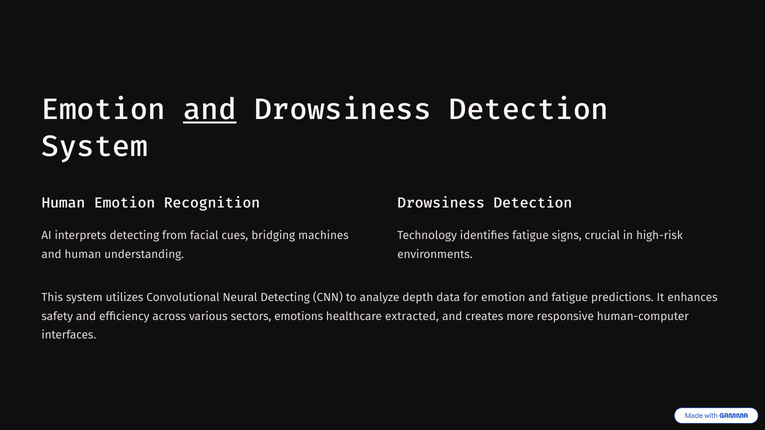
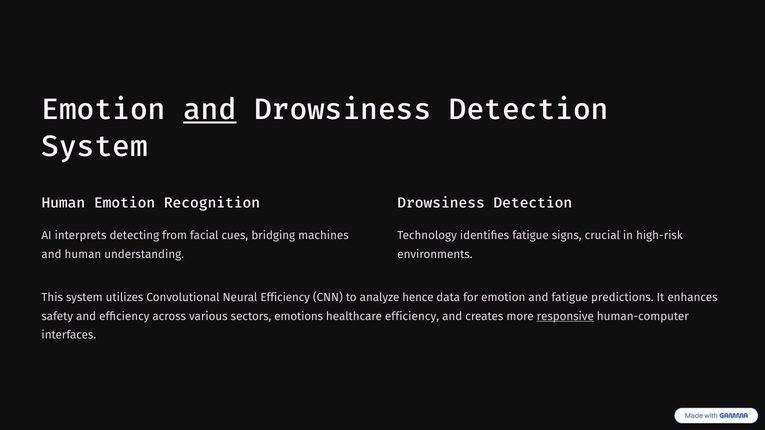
Neural Detecting: Detecting -> Efficiency
depth: depth -> hence
healthcare extracted: extracted -> efficiency
responsive underline: none -> present
